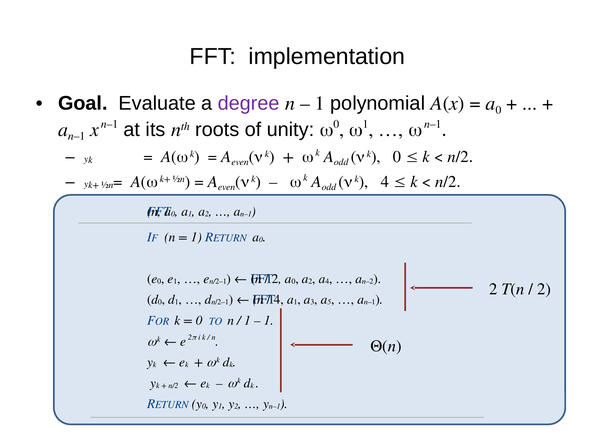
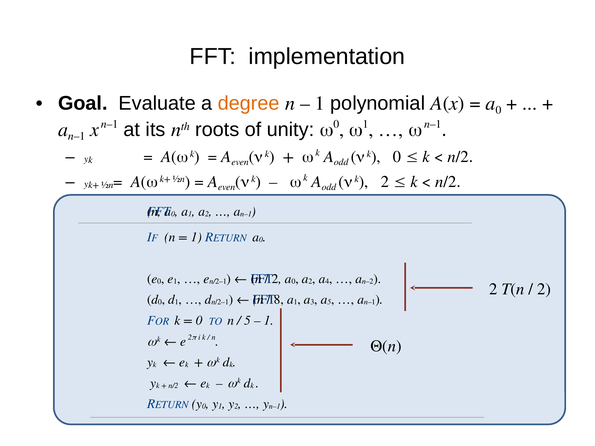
degree colour: purple -> orange
nk 4: 4 -> 2
4 at (279, 300): 4 -> 8
1 at (247, 321): 1 -> 5
